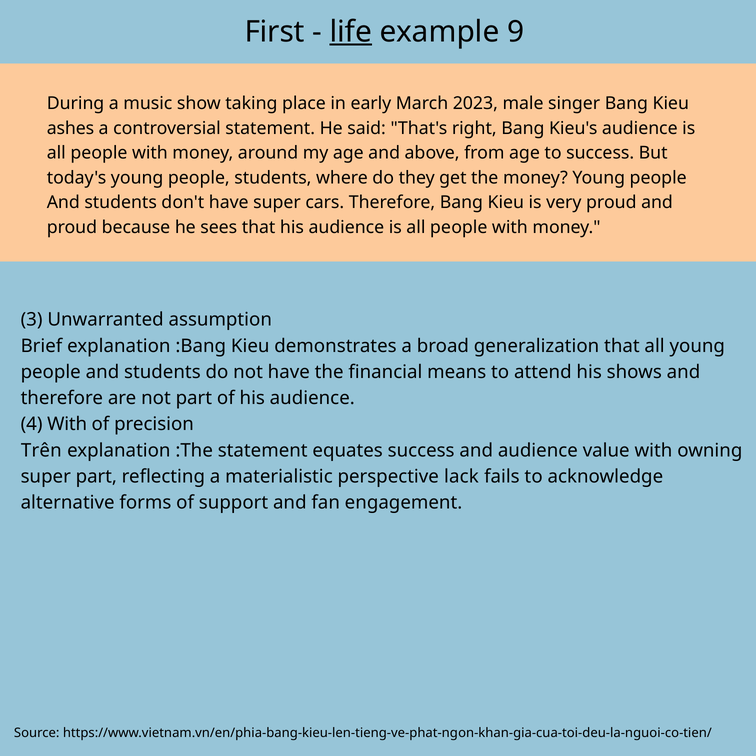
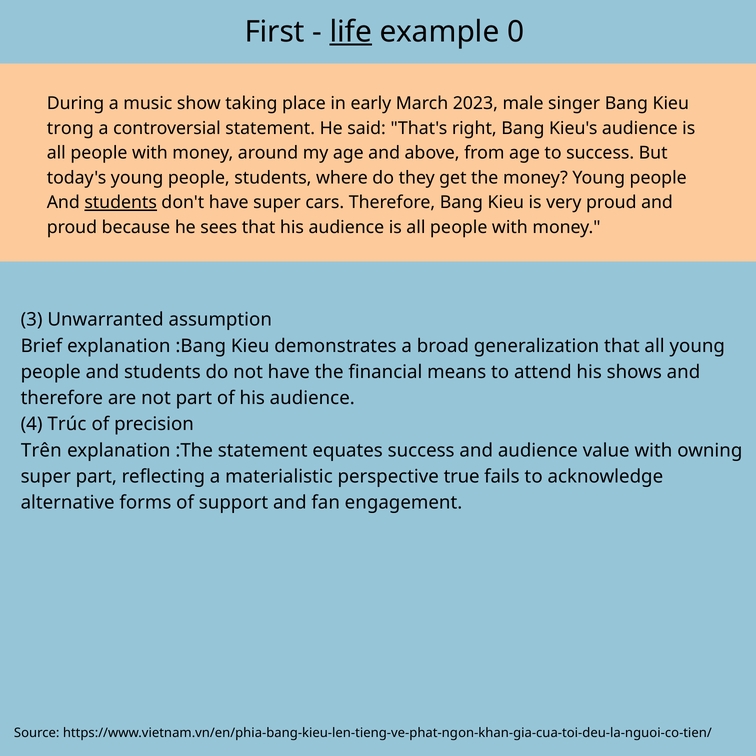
9: 9 -> 0
ashes: ashes -> trọng
students at (121, 203) underline: none -> present
4 With: With -> Trúc
lack: lack -> true
